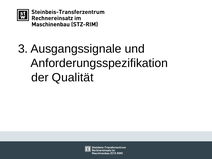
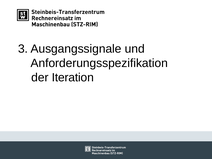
Qualität: Qualität -> Iteration
